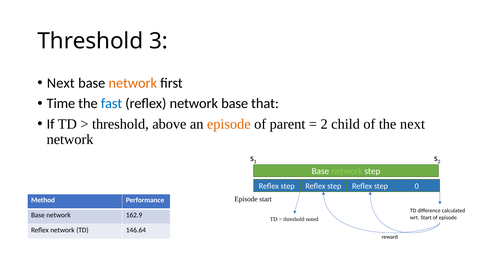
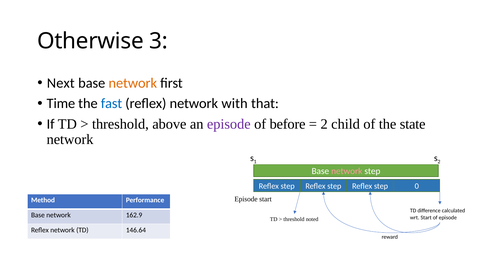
Threshold at (90, 41): Threshold -> Otherwise
reflex network base: base -> with
episode at (229, 124) colour: orange -> purple
parent: parent -> before
the next: next -> state
network at (347, 171) colour: light green -> pink
